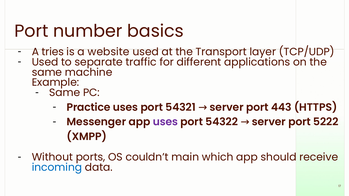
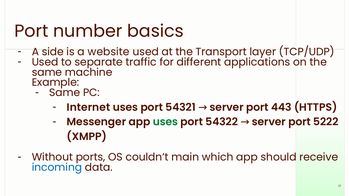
tries: tries -> side
Practice: Practice -> Internet
uses at (165, 122) colour: purple -> green
